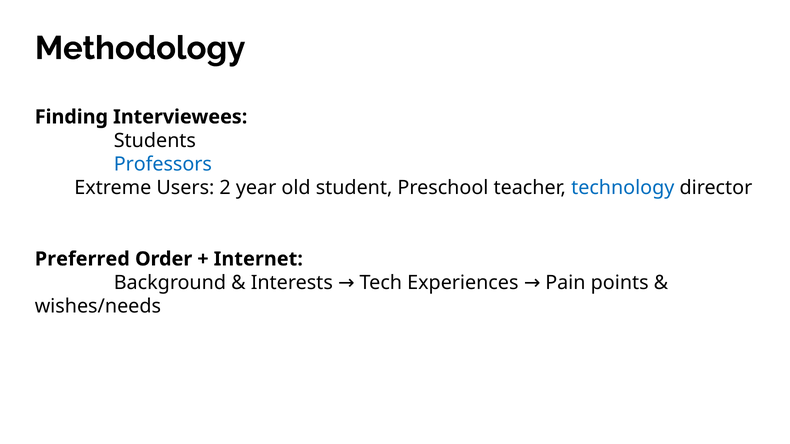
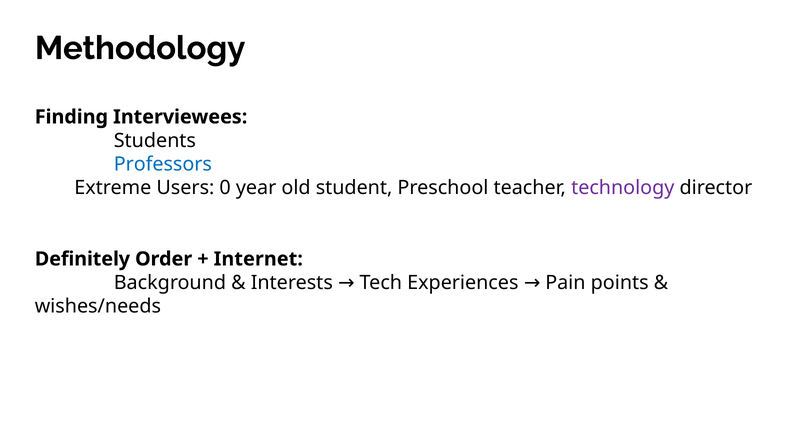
2: 2 -> 0
technology colour: blue -> purple
Preferred: Preferred -> Definitely
